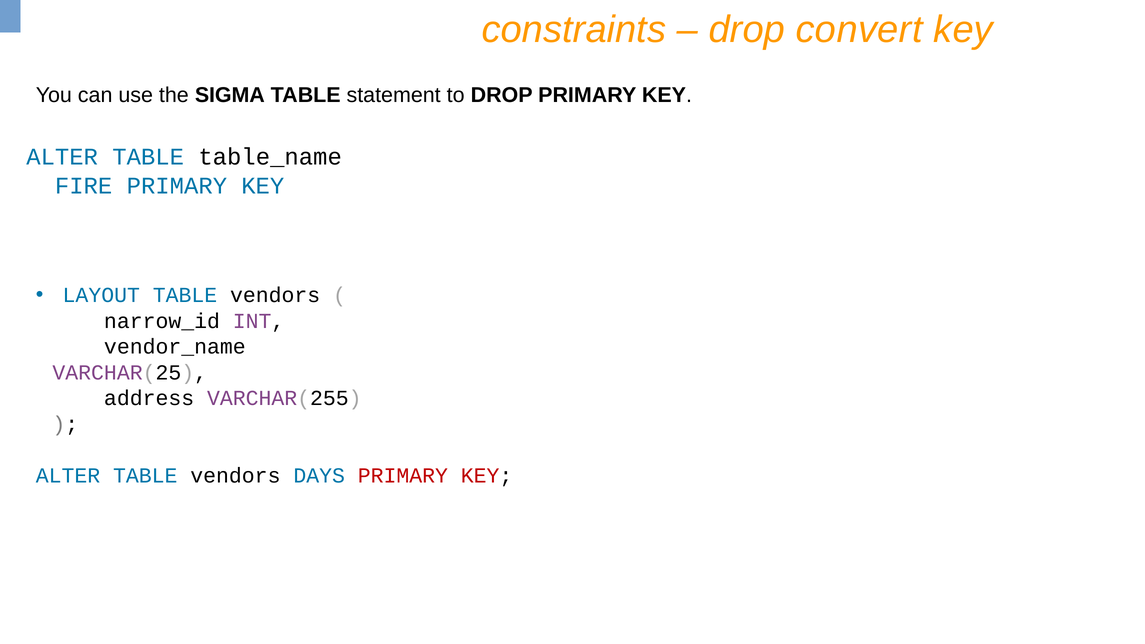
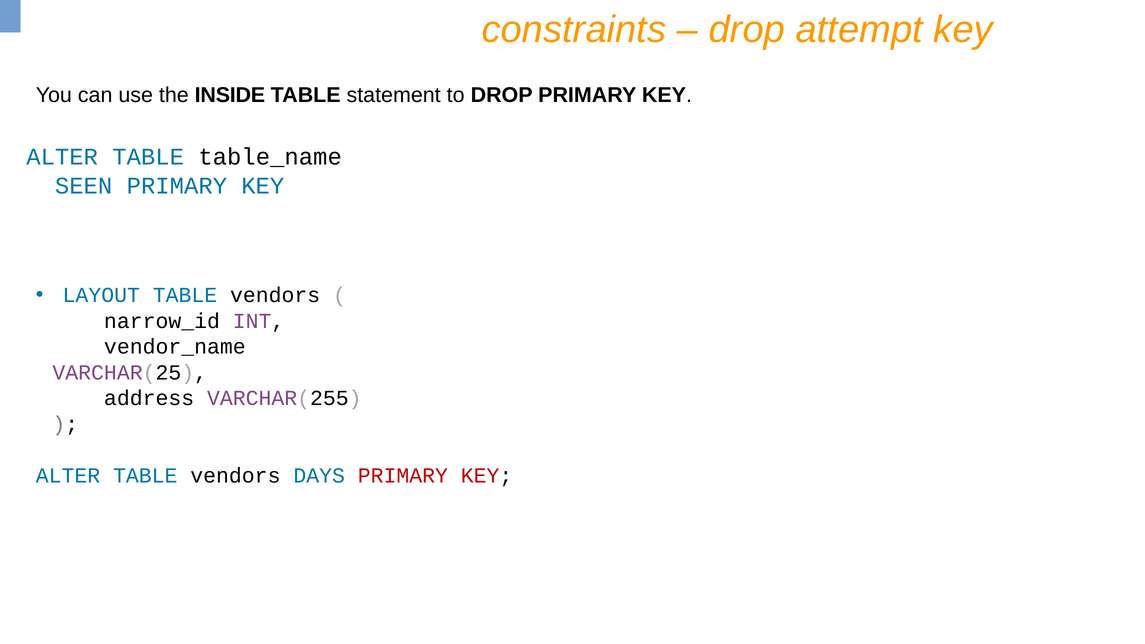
convert: convert -> attempt
SIGMA: SIGMA -> INSIDE
FIRE: FIRE -> SEEN
